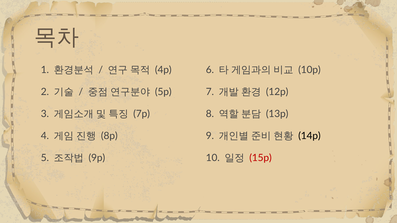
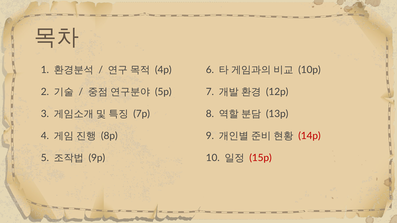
14p colour: black -> red
